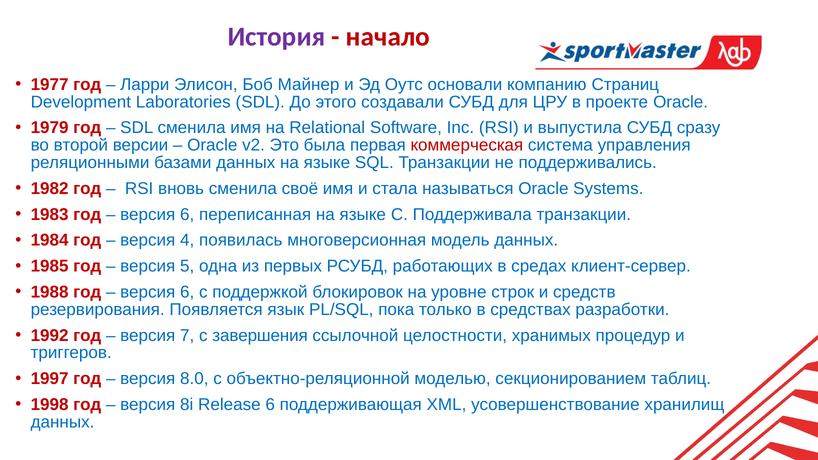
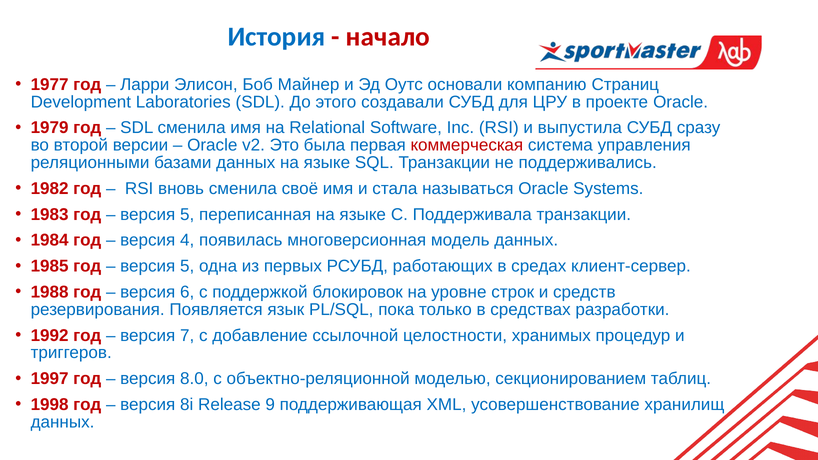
История colour: purple -> blue
6 at (187, 215): 6 -> 5
завершения: завершения -> добавление
Release 6: 6 -> 9
